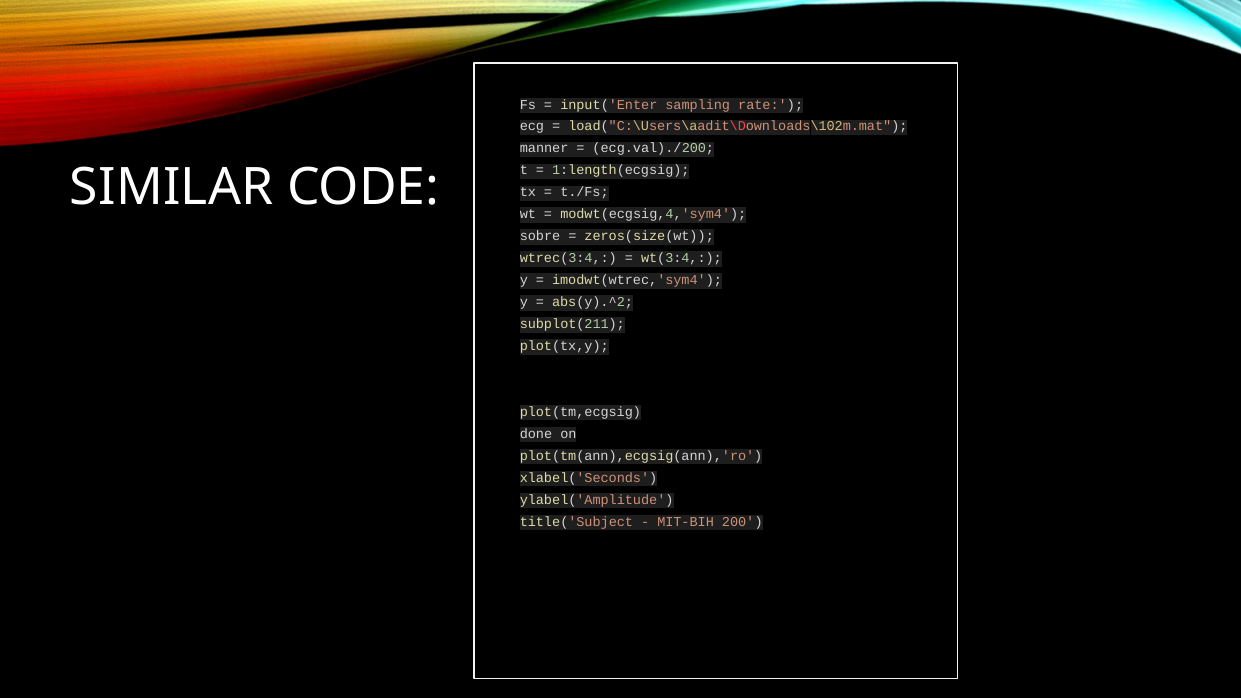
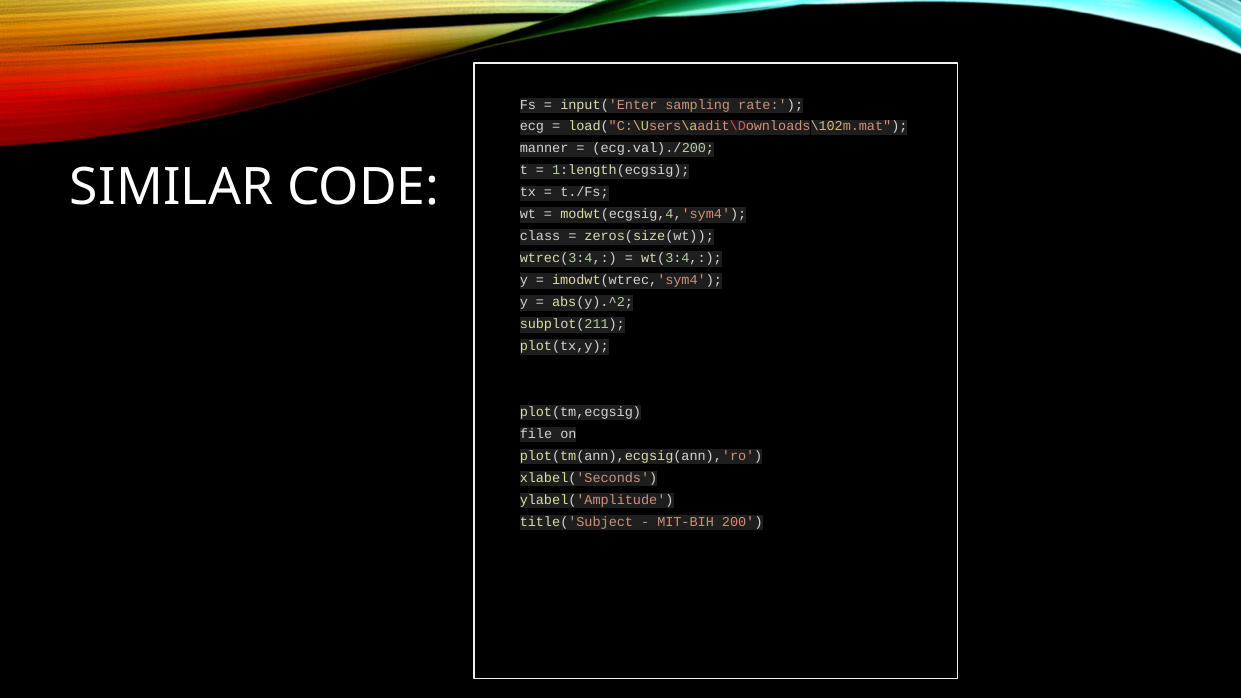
sobre: sobre -> class
done: done -> file
